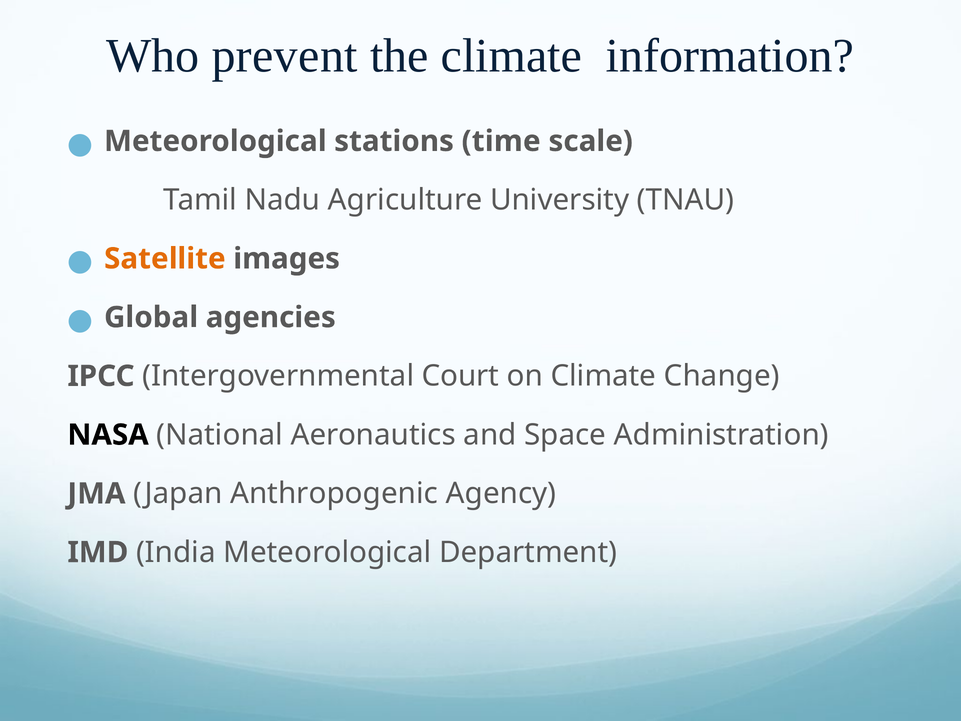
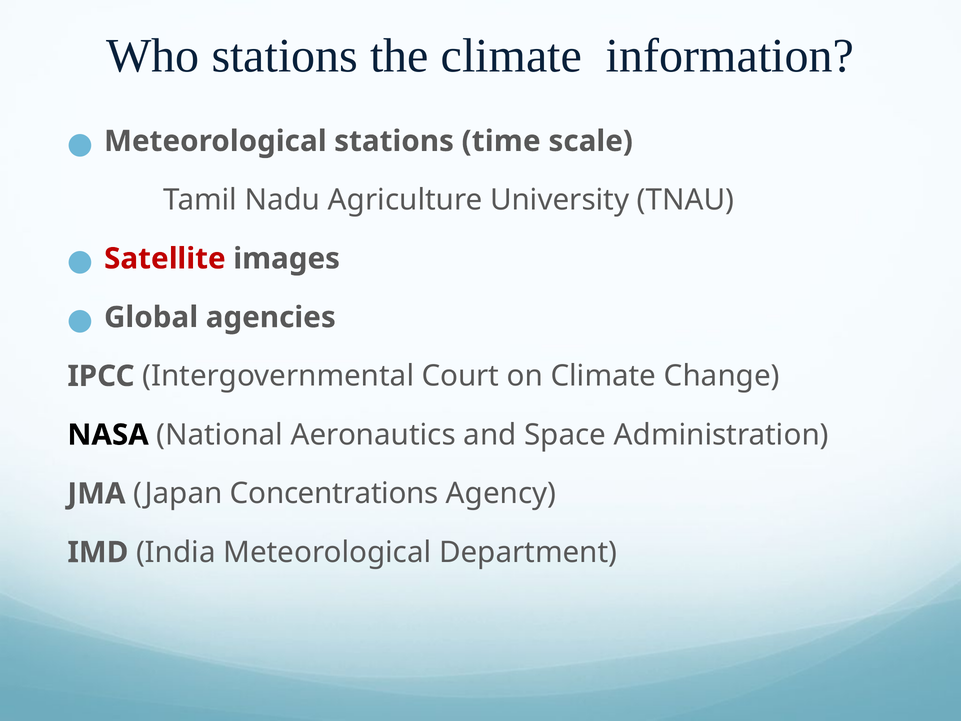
Who prevent: prevent -> stations
Satellite colour: orange -> red
Anthropogenic: Anthropogenic -> Concentrations
